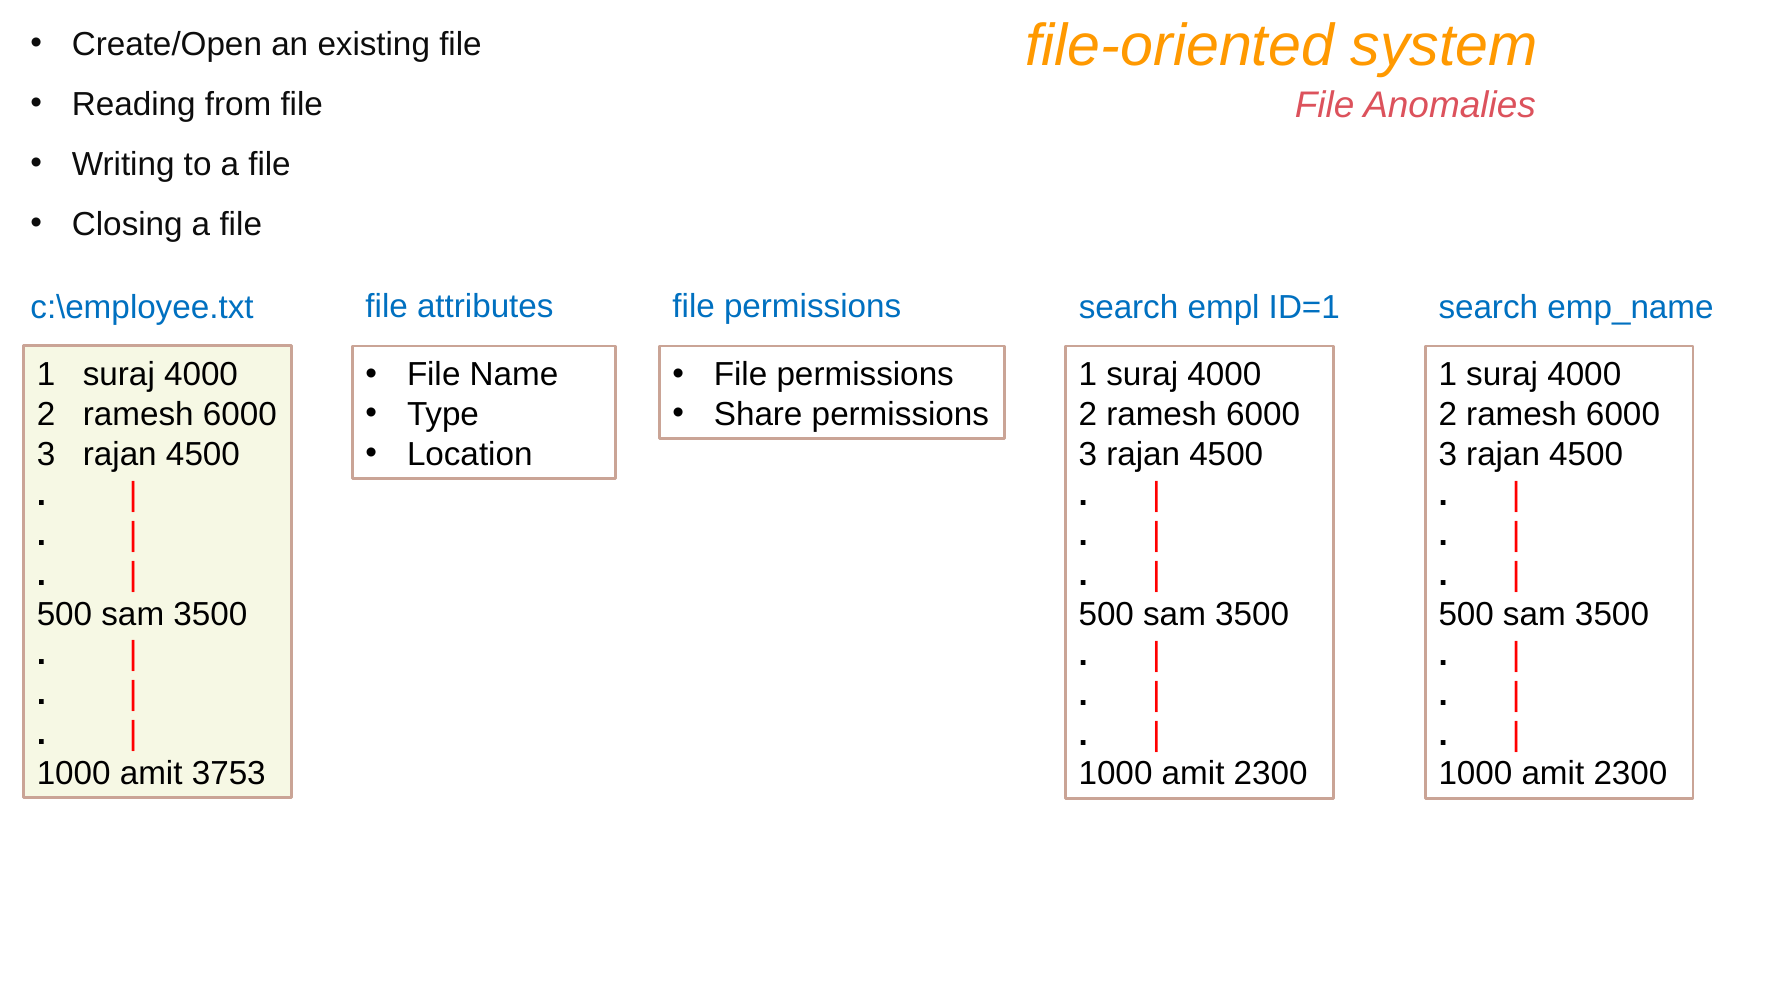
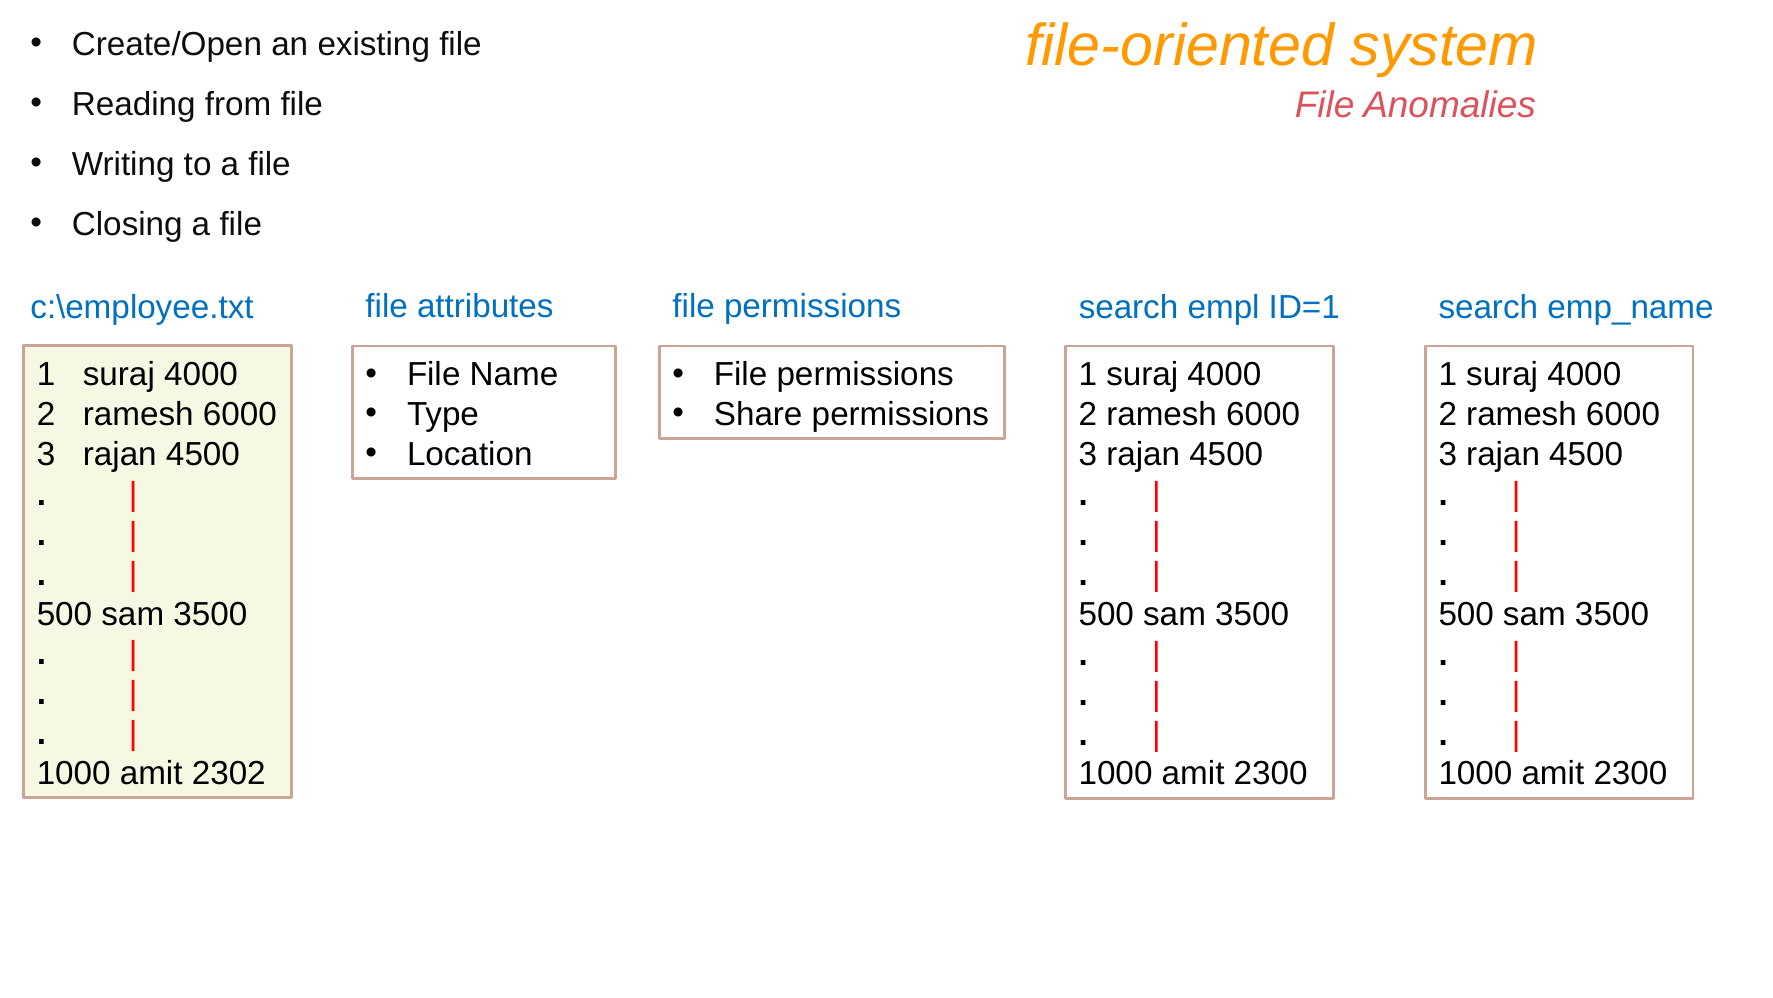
3753: 3753 -> 2302
